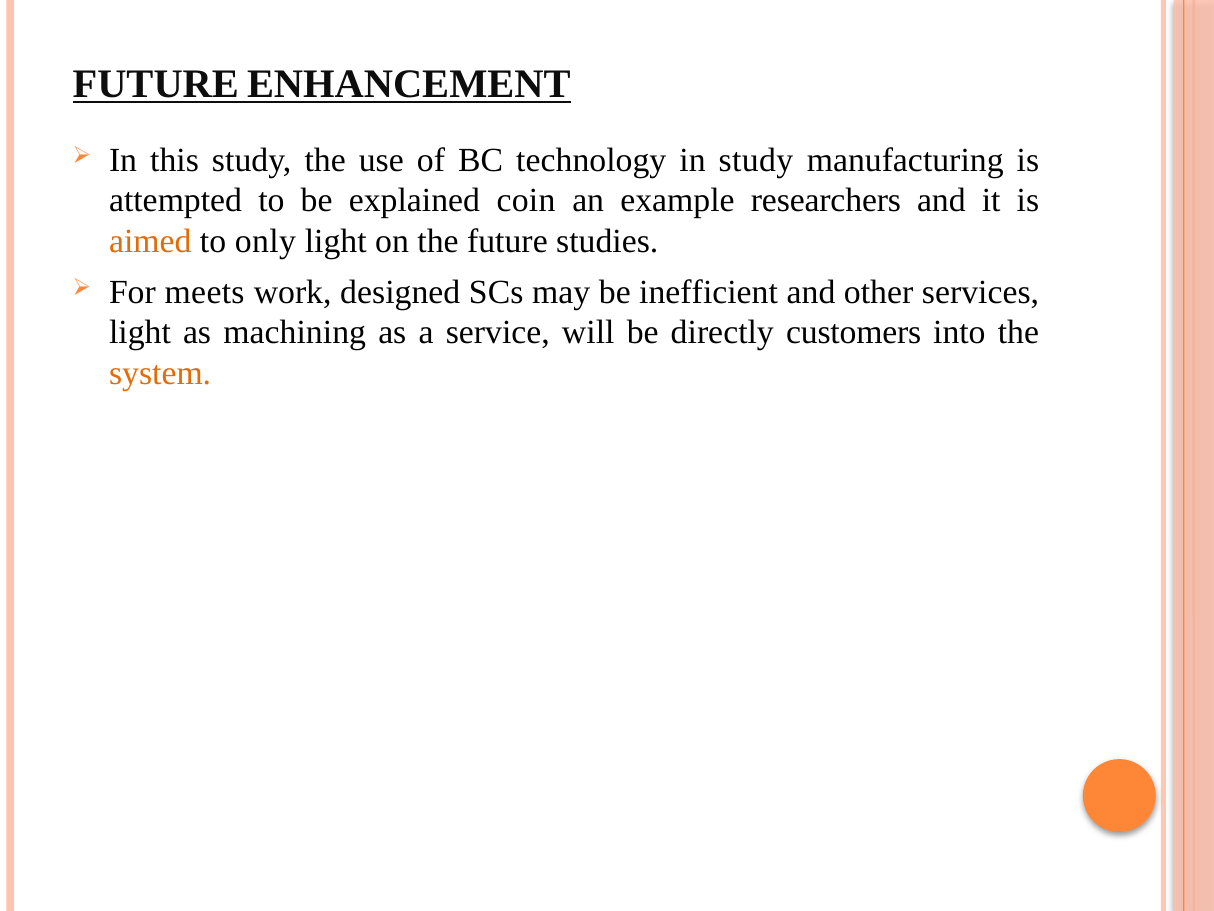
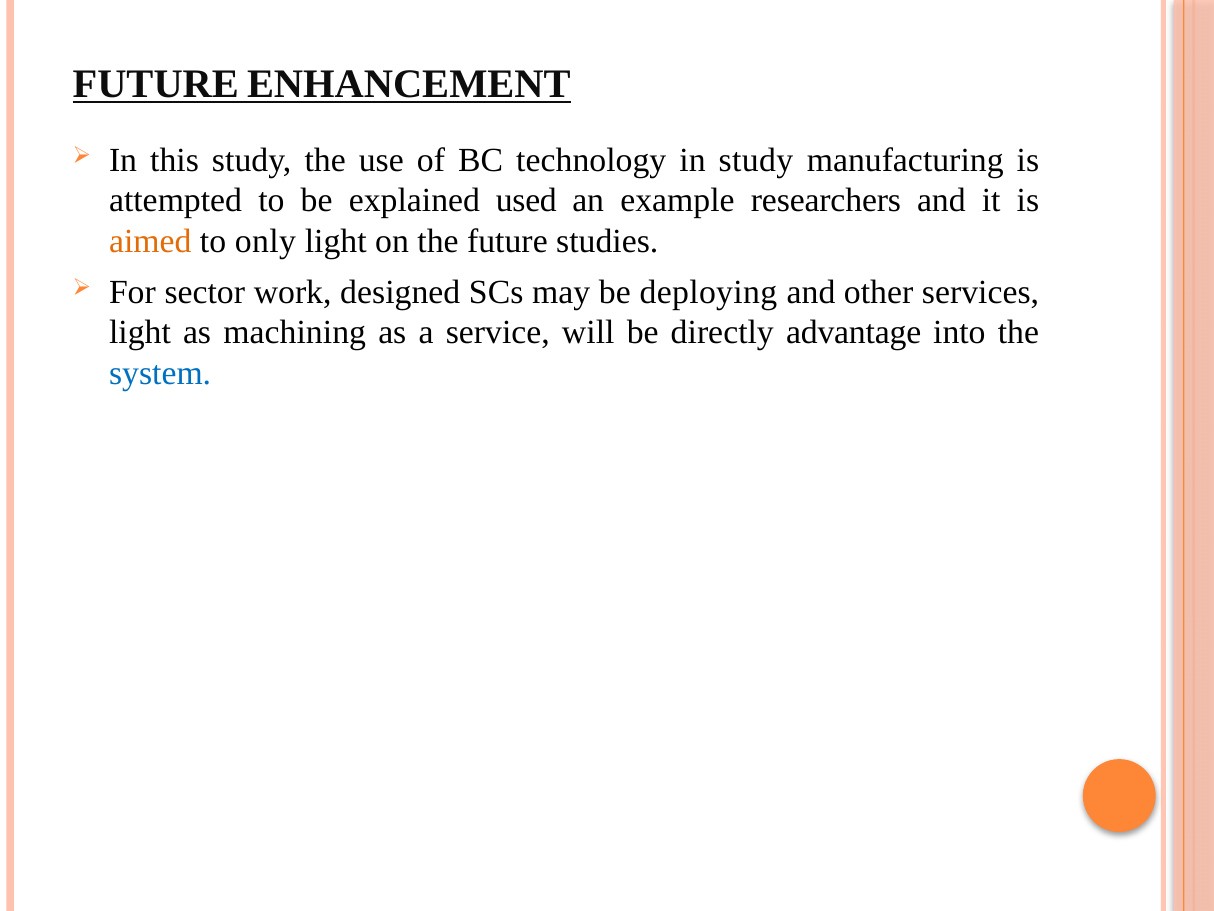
coin: coin -> used
meets: meets -> sector
inefficient: inefficient -> deploying
customers: customers -> advantage
system colour: orange -> blue
